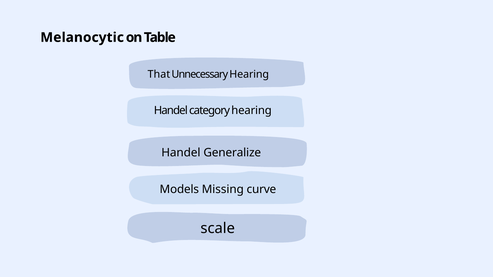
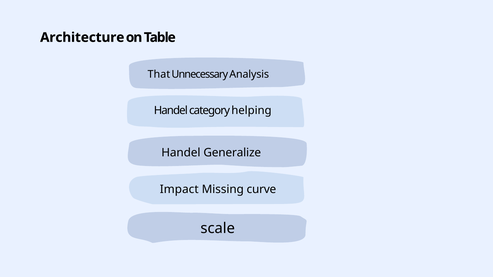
Melanocytic: Melanocytic -> Architecture
Unnecessary Hearing: Hearing -> Analysis
category hearing: hearing -> helping
Models: Models -> Impact
